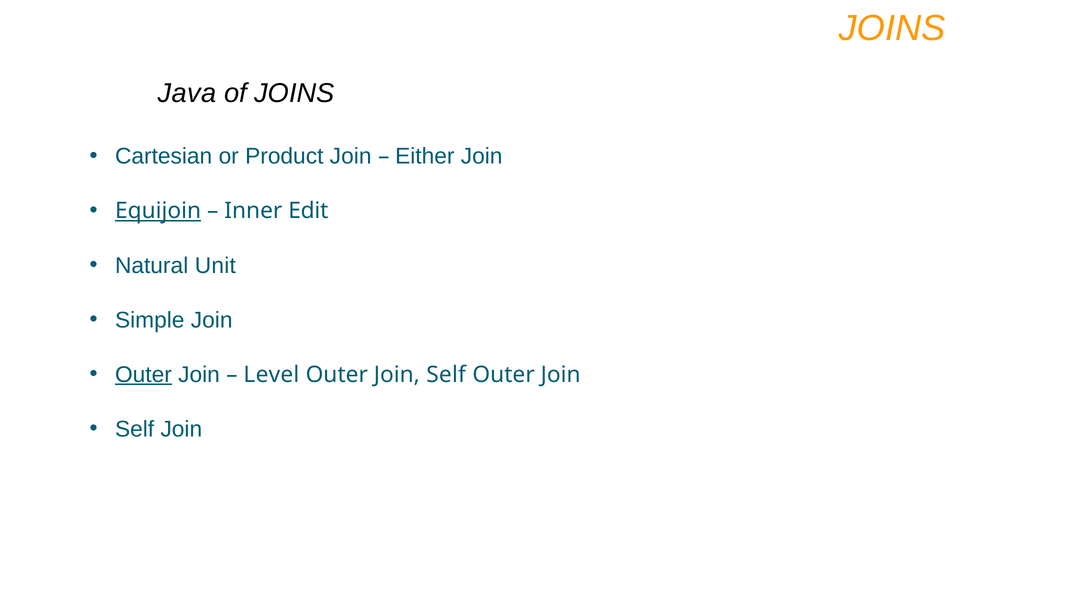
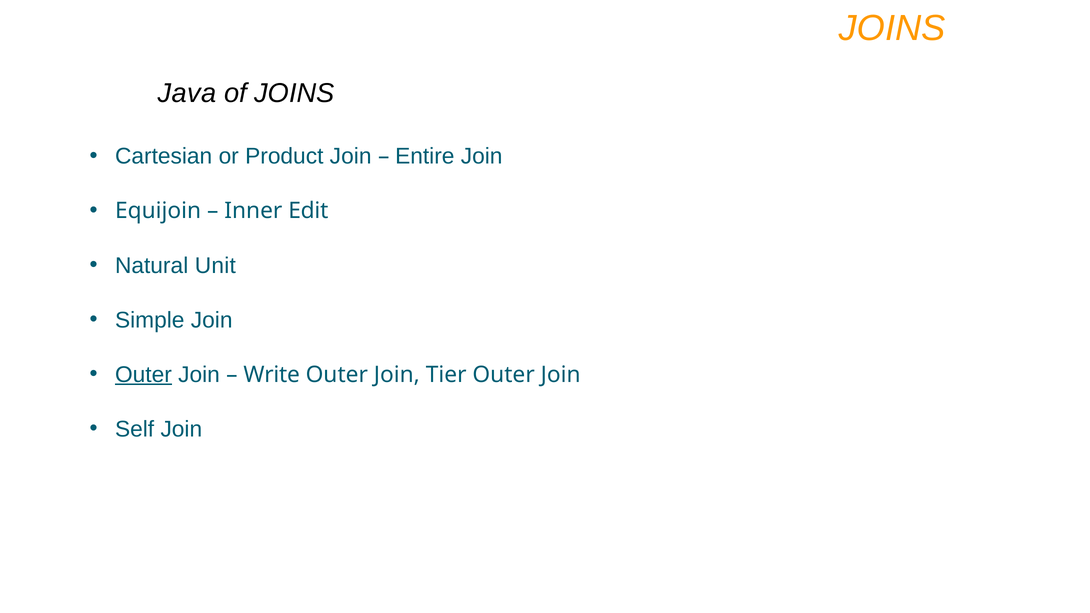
Either: Either -> Entire
Equijoin underline: present -> none
Level: Level -> Write
Join Self: Self -> Tier
